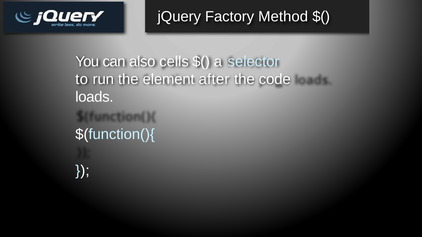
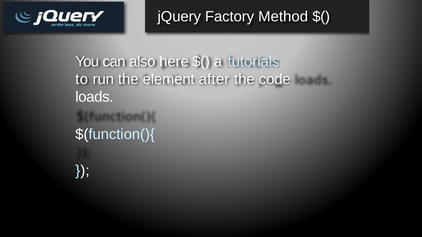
cells: cells -> here
selector: selector -> tutorials
